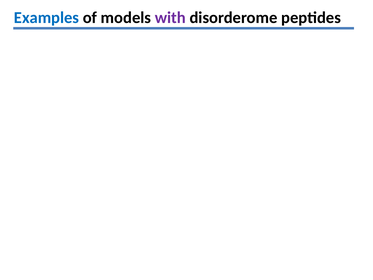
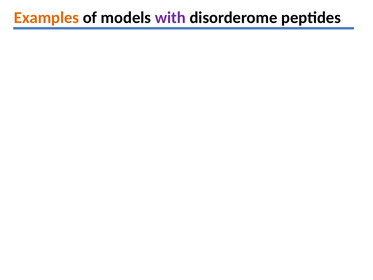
Examples colour: blue -> orange
